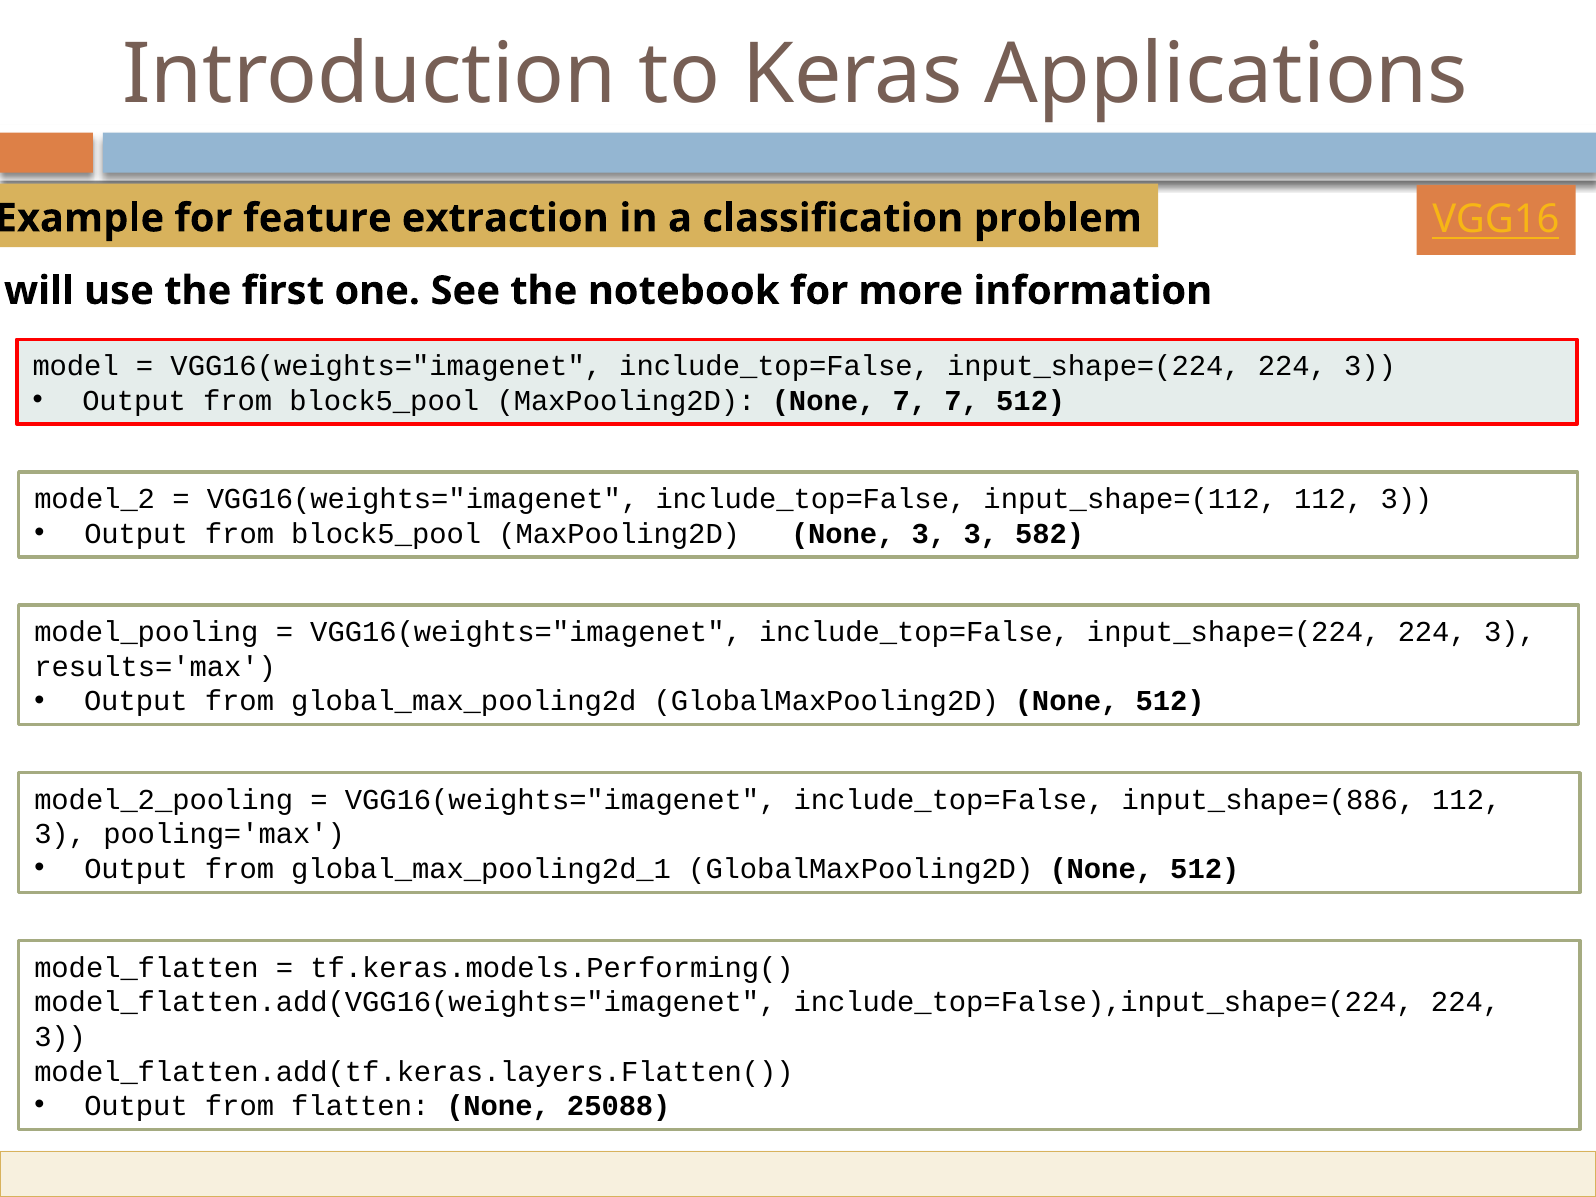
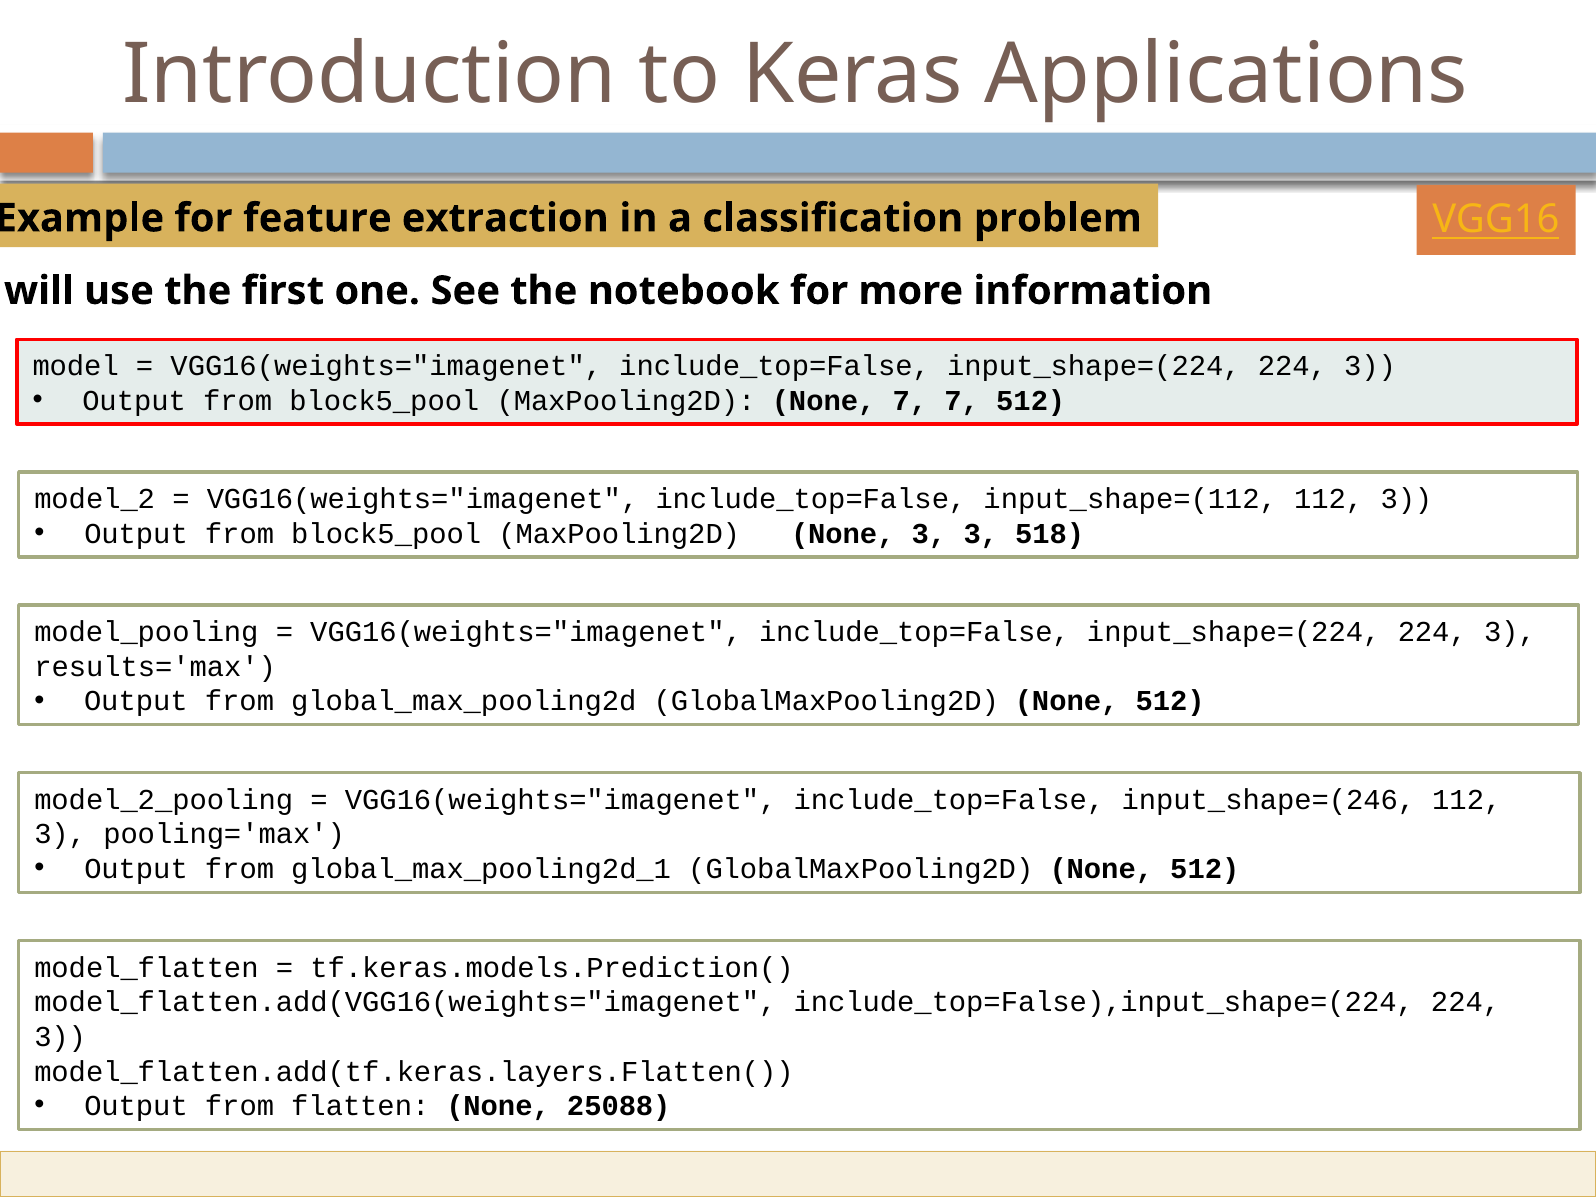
582: 582 -> 518
input_shape=(886: input_shape=(886 -> input_shape=(246
tf.keras.models.Performing(: tf.keras.models.Performing( -> tf.keras.models.Prediction(
